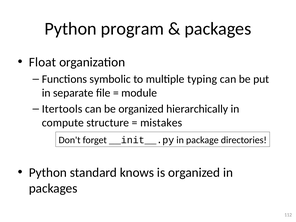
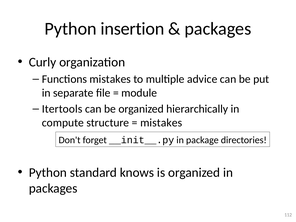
program: program -> insertion
Float: Float -> Curly
Functions symbolic: symbolic -> mistakes
typing: typing -> advice
